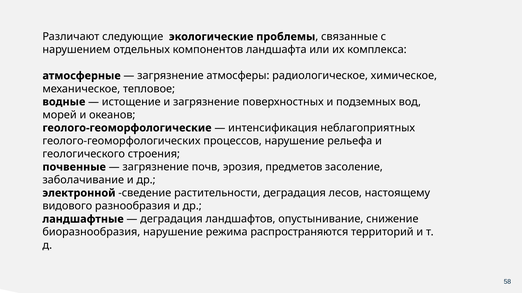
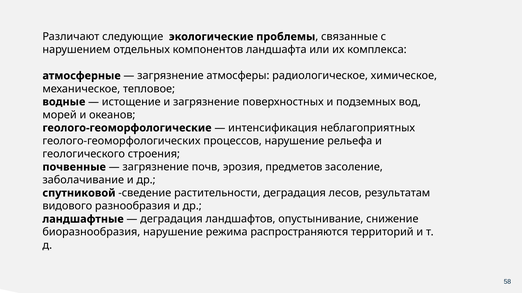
электронной: электронной -> спутниковой
настоящему: настоящему -> результатам
